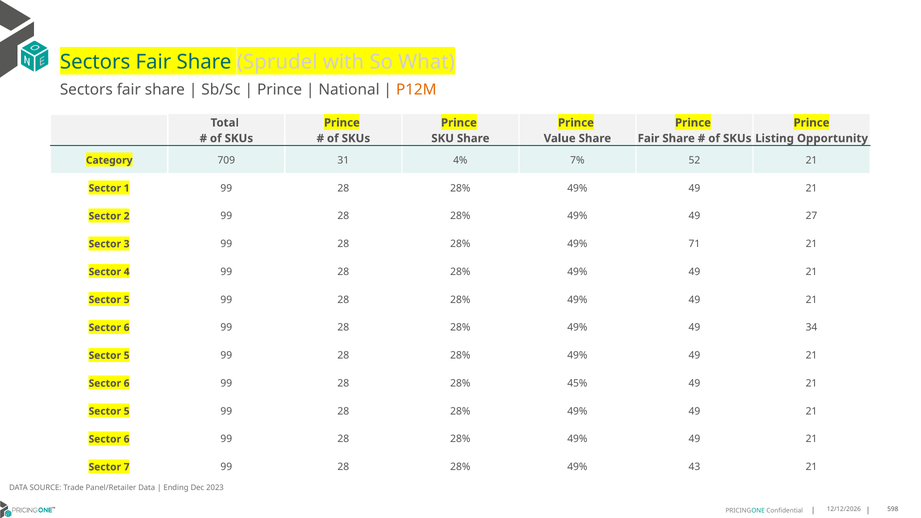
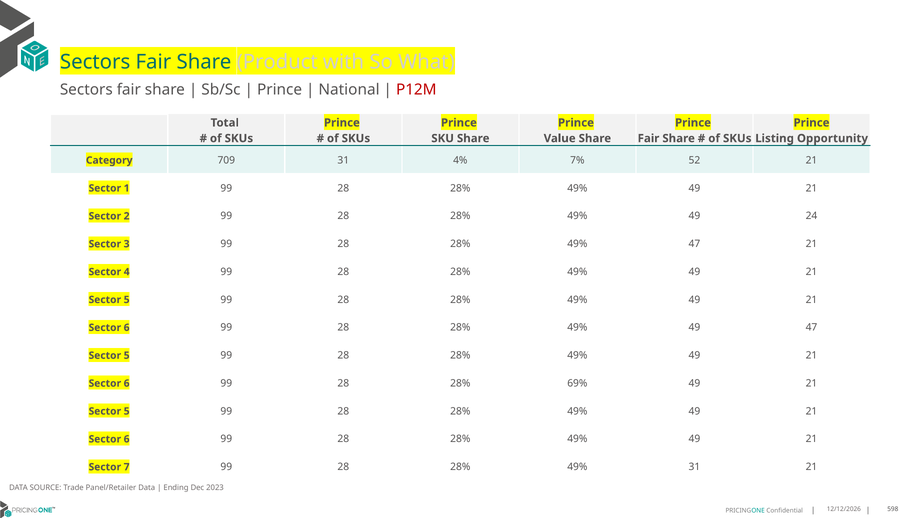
Sprudel: Sprudel -> Product
P12M colour: orange -> red
27: 27 -> 24
49% 71: 71 -> 47
49 34: 34 -> 47
45%: 45% -> 69%
49% 43: 43 -> 31
